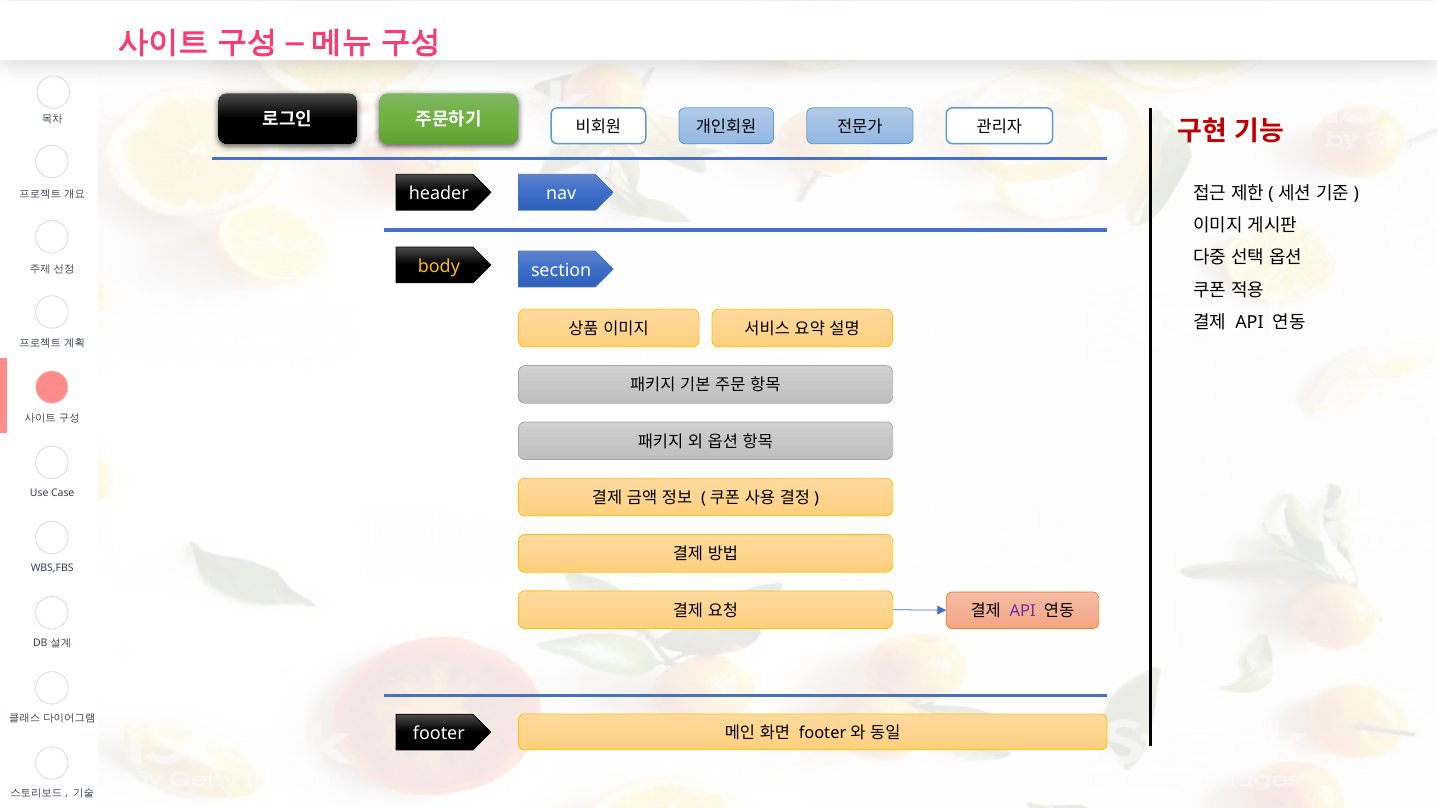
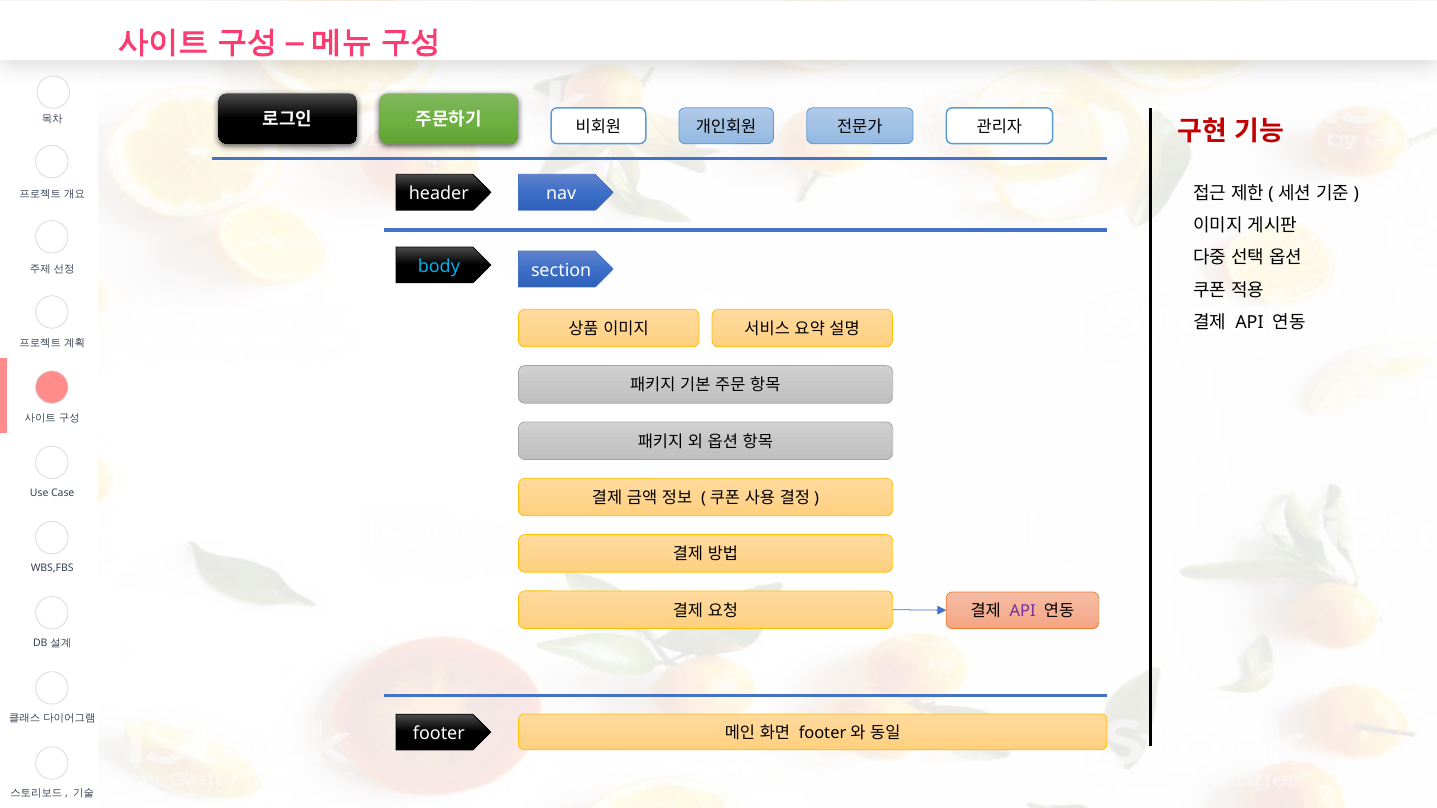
body colour: yellow -> light blue
